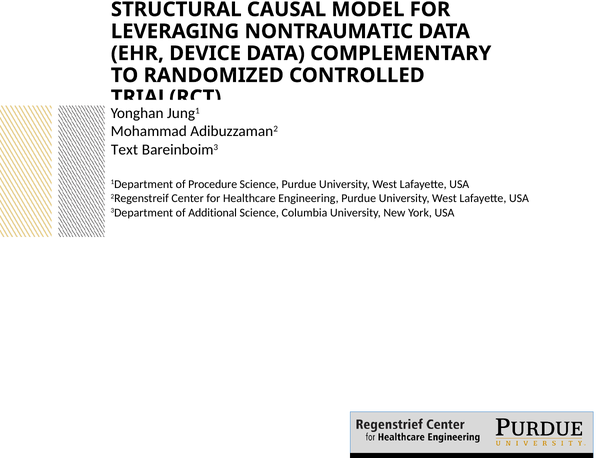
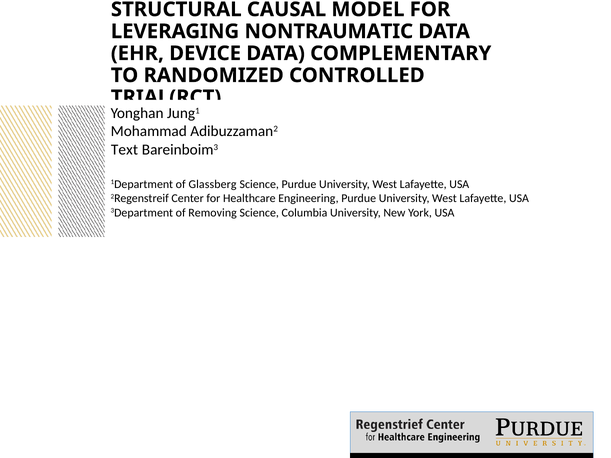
Procedure: Procedure -> Glassberg
Additional: Additional -> Removing
